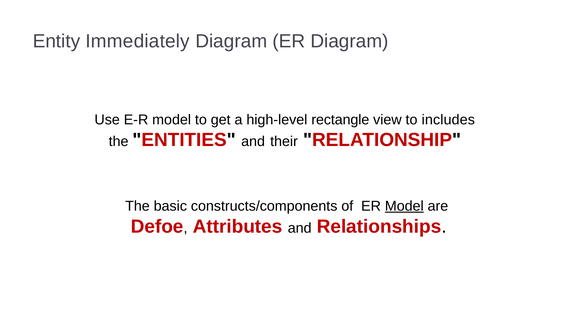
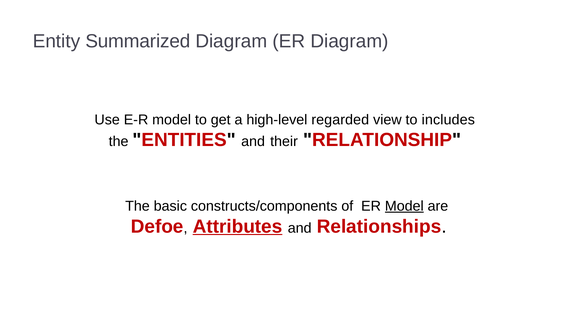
Immediately: Immediately -> Summarized
rectangle: rectangle -> regarded
Attributes underline: none -> present
